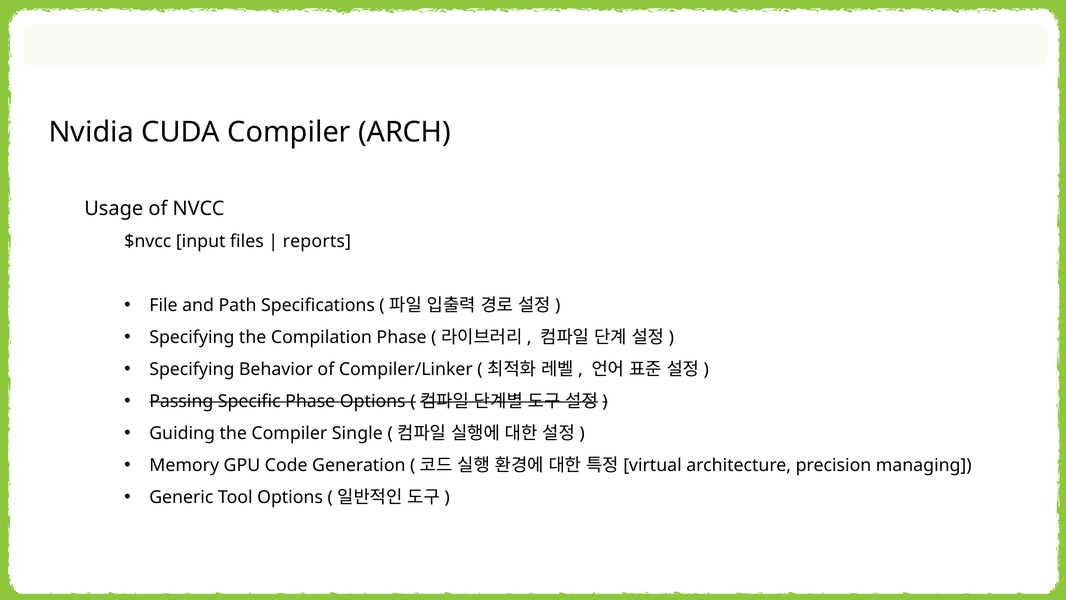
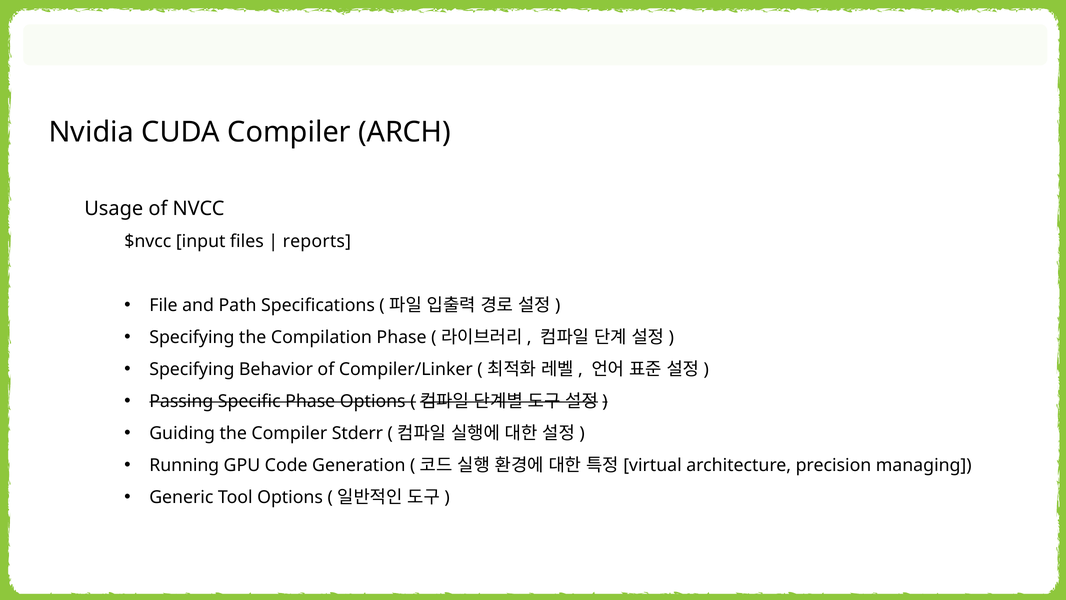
Single: Single -> Stderr
Memory: Memory -> Running
